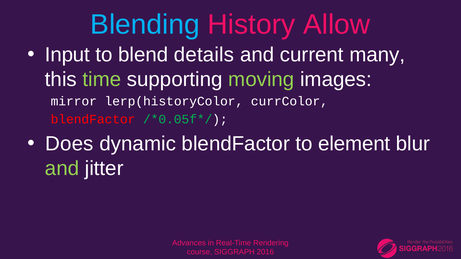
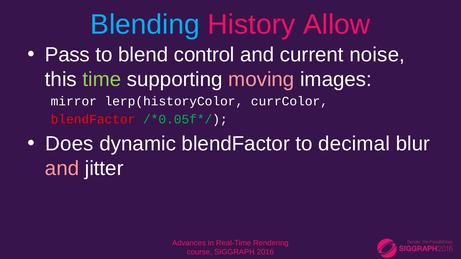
Input: Input -> Pass
details: details -> control
many: many -> noise
moving colour: light green -> pink
element: element -> decimal
and at (62, 169) colour: light green -> pink
